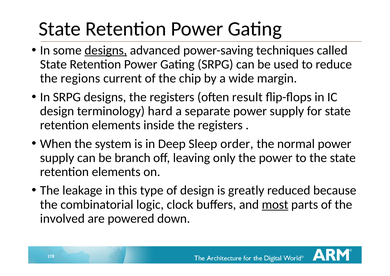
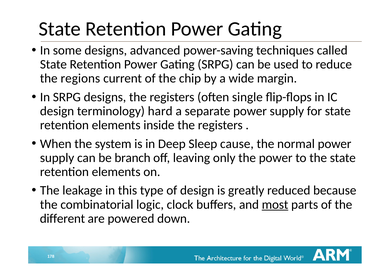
designs at (106, 50) underline: present -> none
result: result -> single
order: order -> cause
involved: involved -> different
